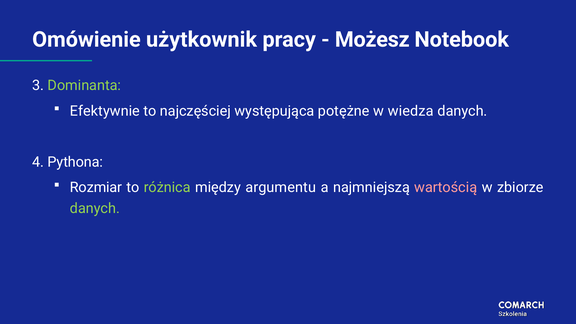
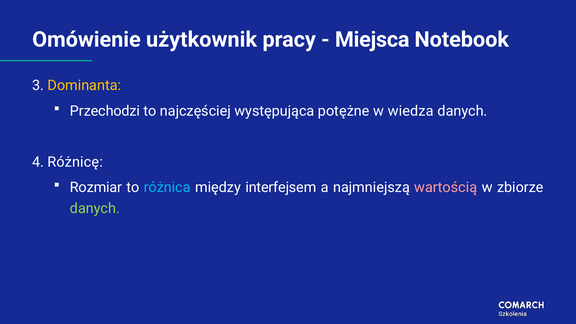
Możesz: Możesz -> Miejsca
Dominanta colour: light green -> yellow
Efektywnie: Efektywnie -> Przechodzi
Pythona: Pythona -> Różnicę
różnica colour: light green -> light blue
argumentu: argumentu -> interfejsem
